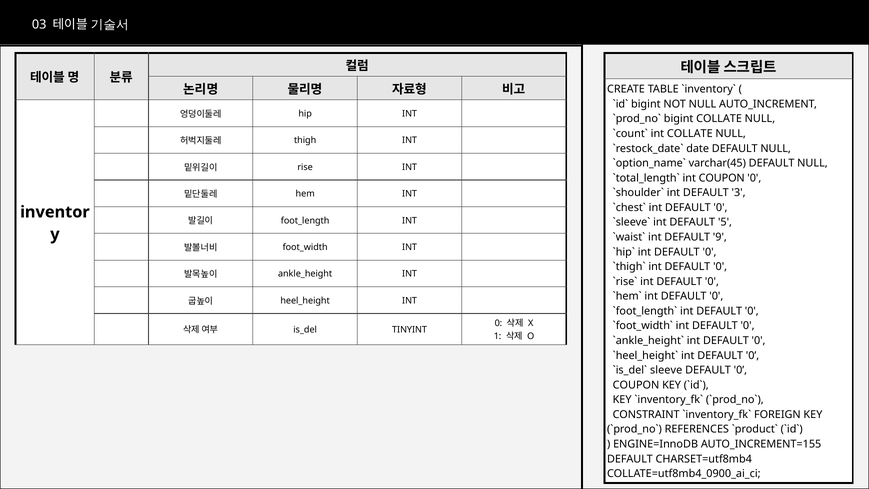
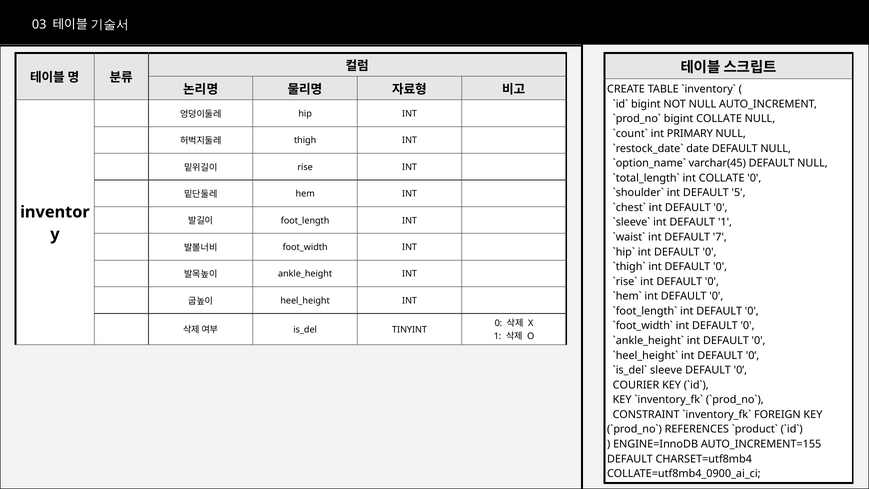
int COLLATE: COLLATE -> PRIMARY
int COUPON: COUPON -> COLLATE
3: 3 -> 5
DEFAULT 5: 5 -> 1
9: 9 -> 7
COUPON at (636, 385): COUPON -> COURIER
